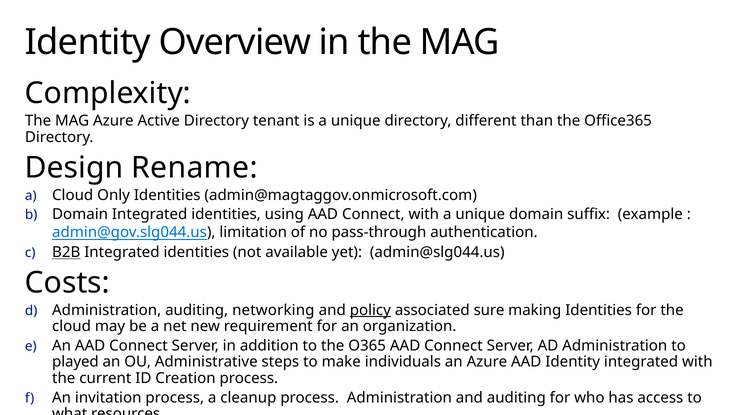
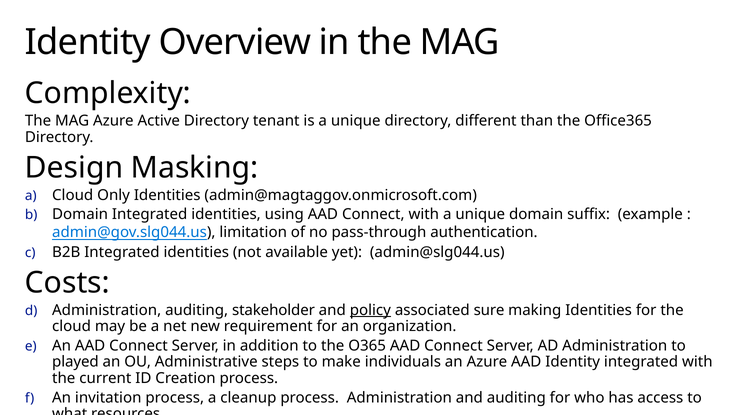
Rename: Rename -> Masking
B2B underline: present -> none
networking: networking -> stakeholder
